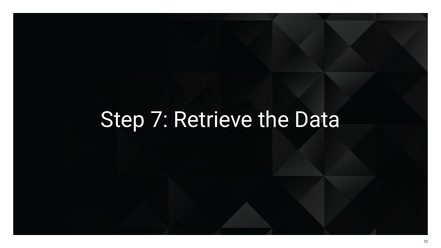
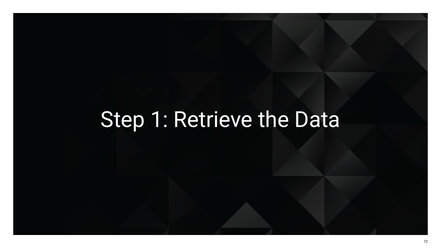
7: 7 -> 1
